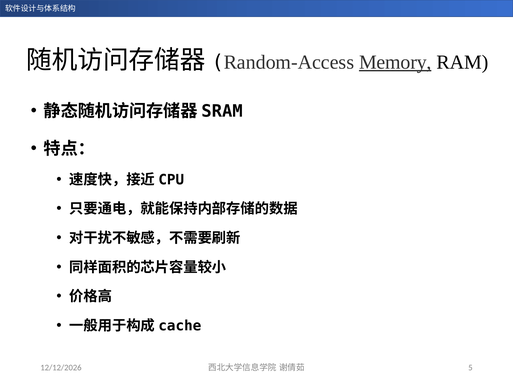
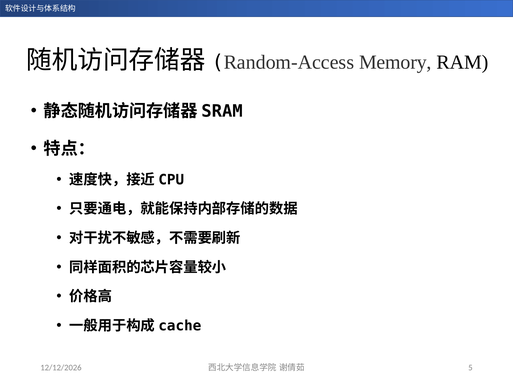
Memory underline: present -> none
